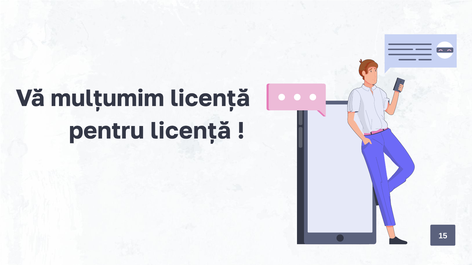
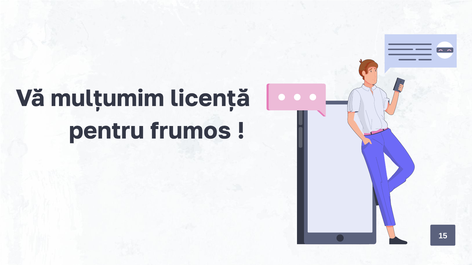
pentru licență: licență -> frumos
